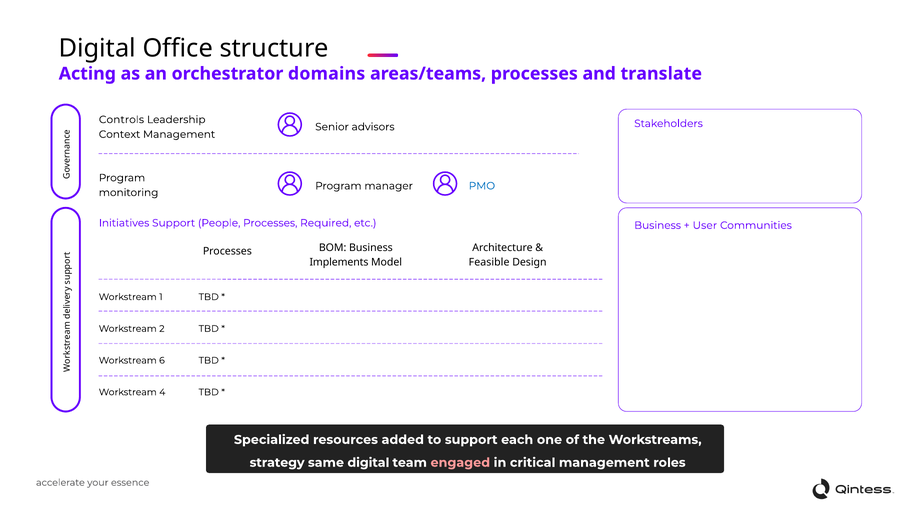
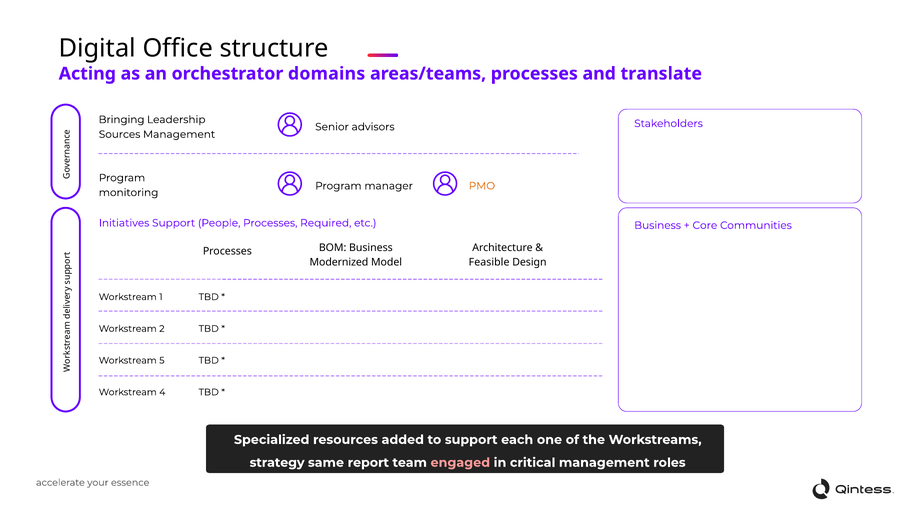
Controls: Controls -> Bringing
Context: Context -> Sources
PMO colour: blue -> orange
User: User -> Core
Implements: Implements -> Modernized
6: 6 -> 5
same digital: digital -> report
